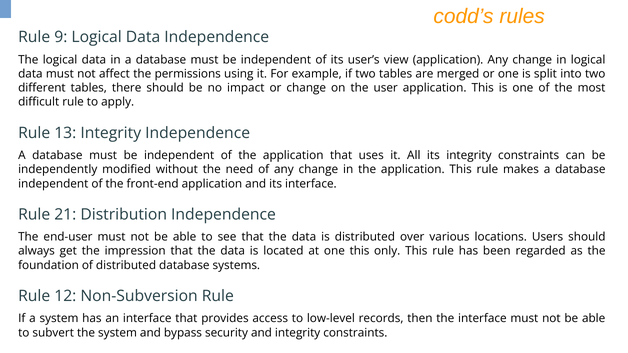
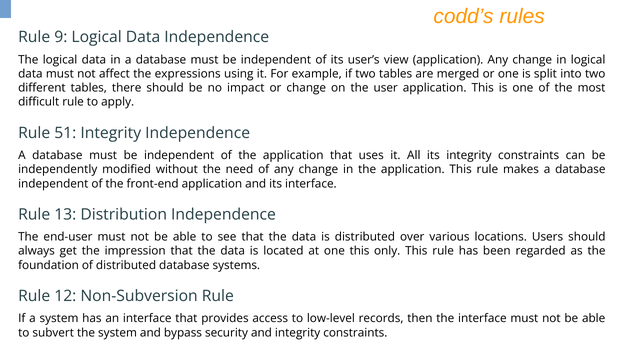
permissions: permissions -> expressions
13: 13 -> 51
21: 21 -> 13
